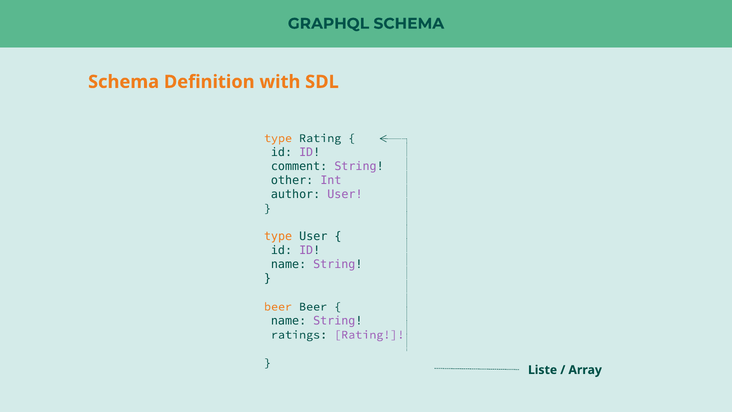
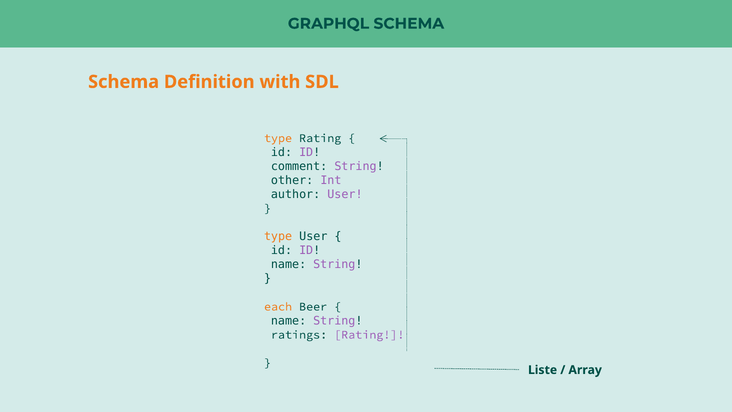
beer at (278, 306): beer -> each
